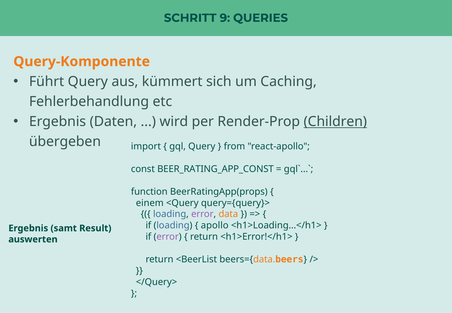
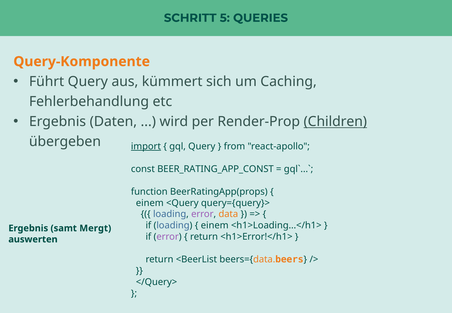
9: 9 -> 5
import underline: none -> present
apollo at (215, 225): apollo -> einem
Result: Result -> Mergt
